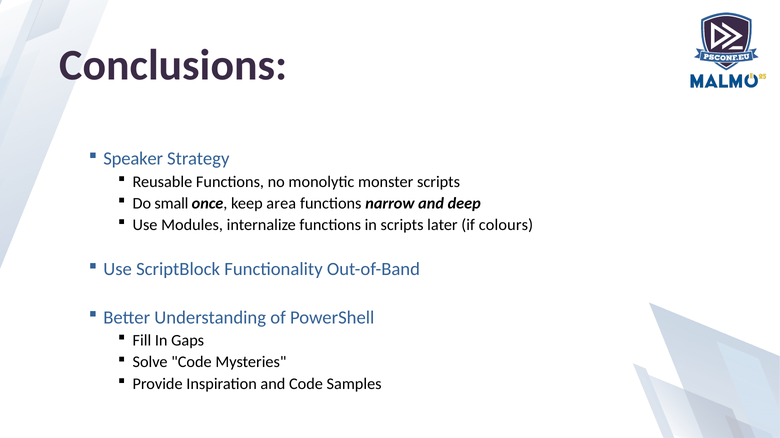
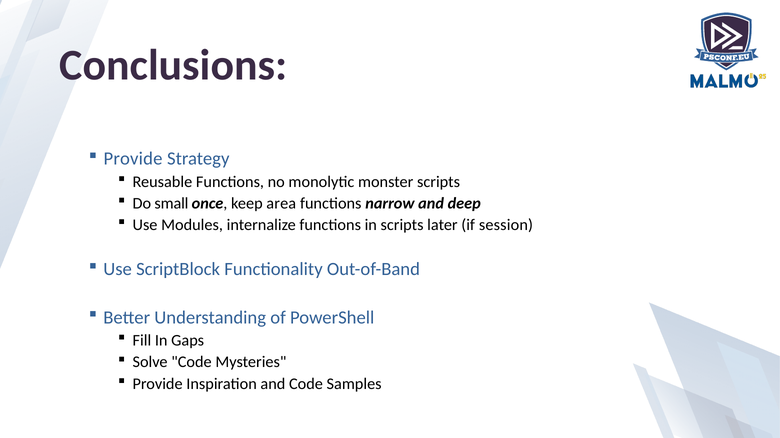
Speaker at (133, 159): Speaker -> Provide
colours: colours -> session
